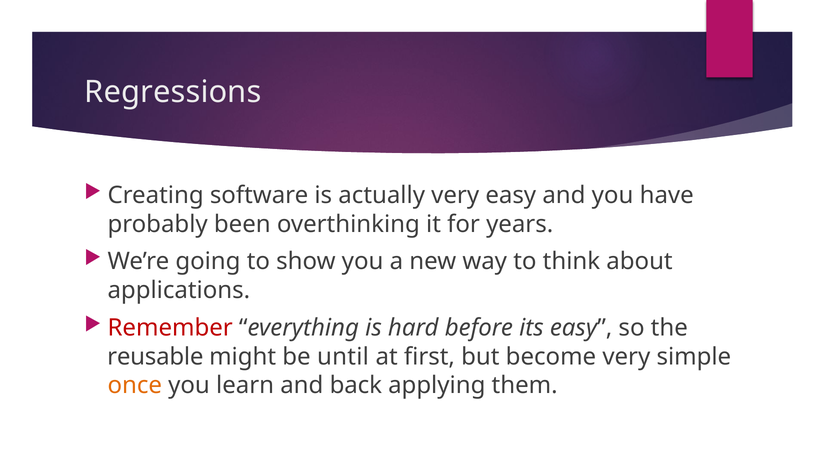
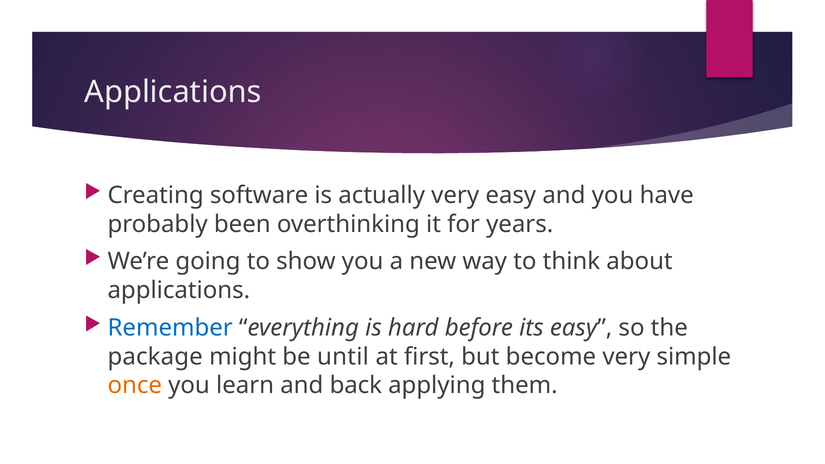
Regressions at (173, 92): Regressions -> Applications
Remember colour: red -> blue
reusable: reusable -> package
